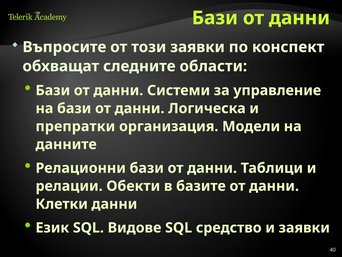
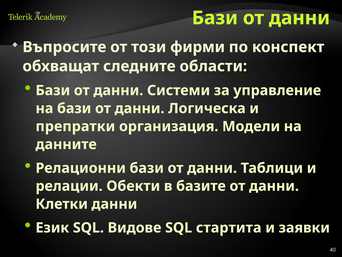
този заявки: заявки -> фирми
средство: средство -> стартита
